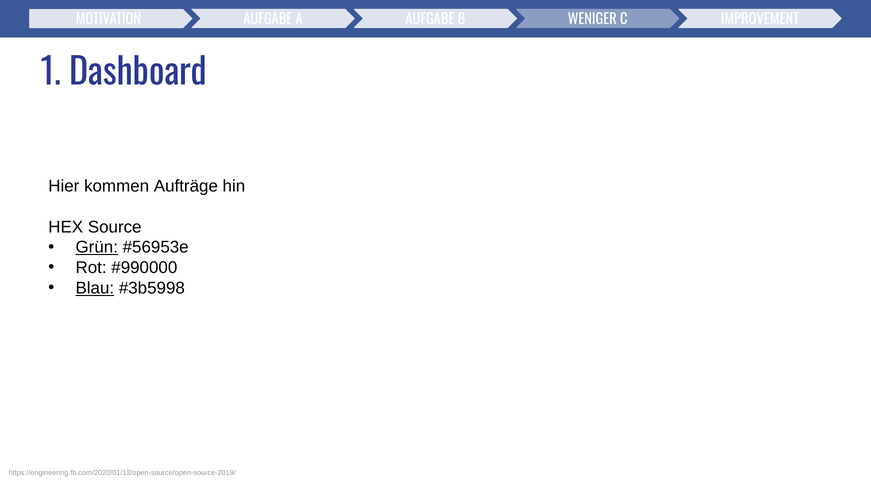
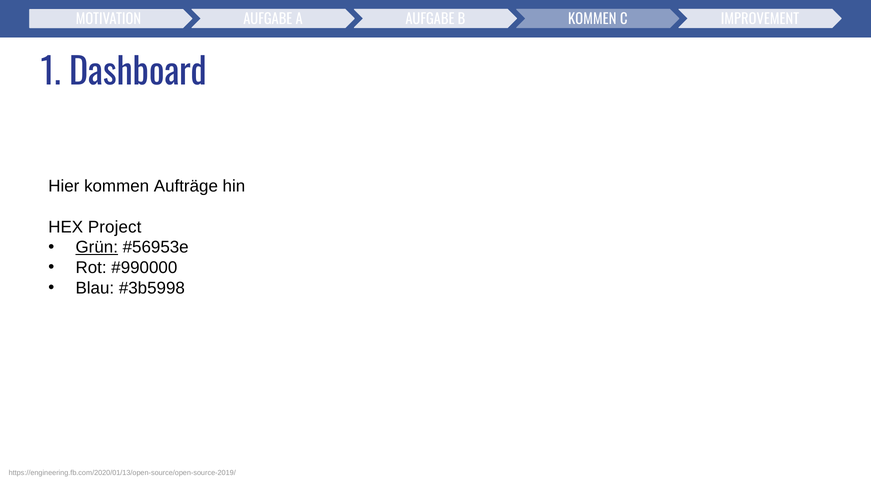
WENIGER at (592, 19): WENIGER -> KOMMEN
Source: Source -> Project
Blau underline: present -> none
